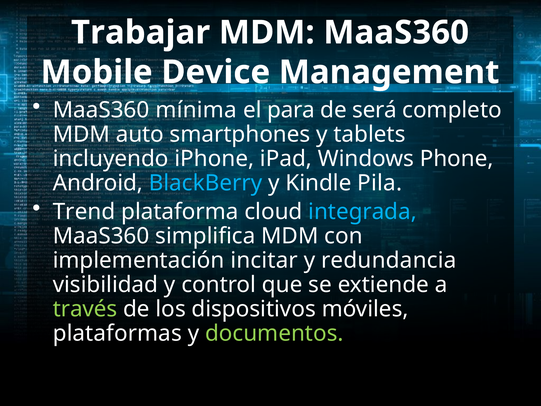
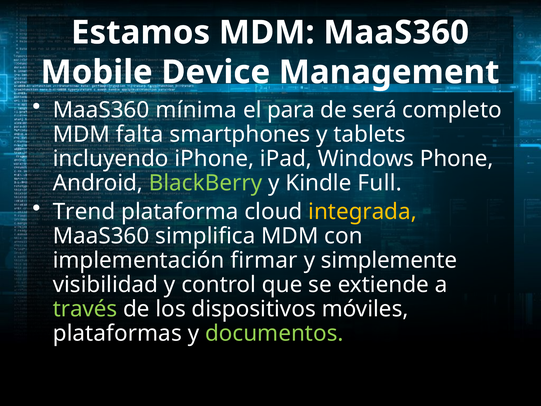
Trabajar: Trabajar -> Estamos
auto: auto -> falta
BlackBerry colour: light blue -> light green
Pila: Pila -> Full
integrada colour: light blue -> yellow
incitar: incitar -> firmar
redundancia: redundancia -> simplemente
